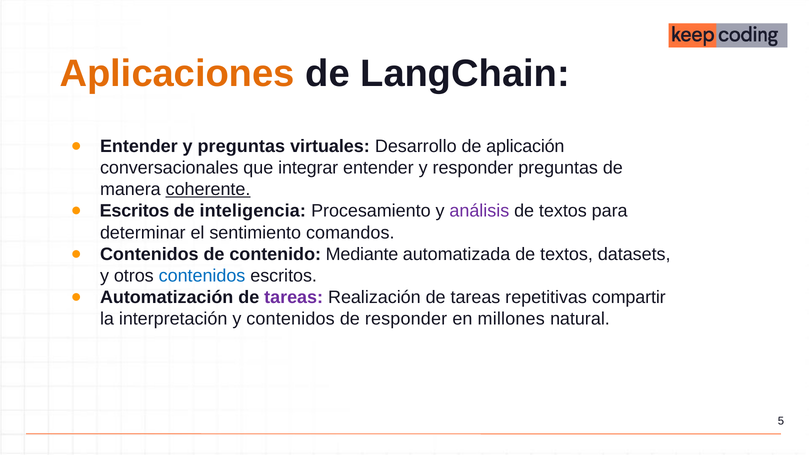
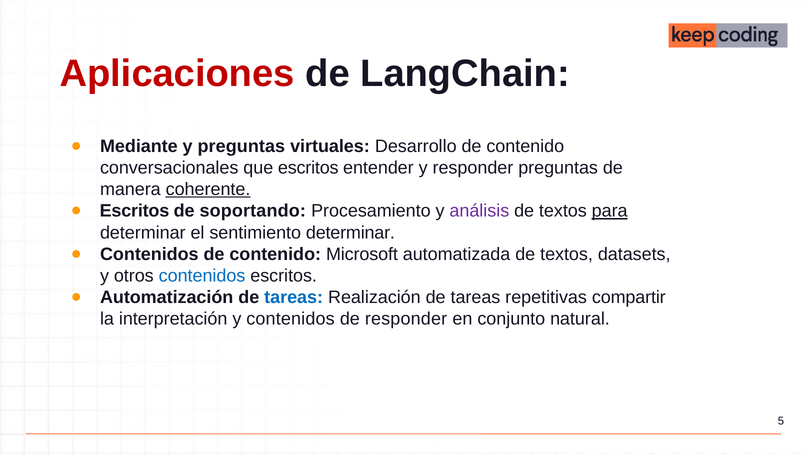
Aplicaciones colour: orange -> red
Entender at (139, 146): Entender -> Mediante
Desarrollo de aplicación: aplicación -> contenido
que integrar: integrar -> escritos
inteligencia: inteligencia -> soportando
para underline: none -> present
sentimiento comandos: comandos -> determinar
Mediante: Mediante -> Microsoft
tareas at (294, 297) colour: purple -> blue
millones: millones -> conjunto
